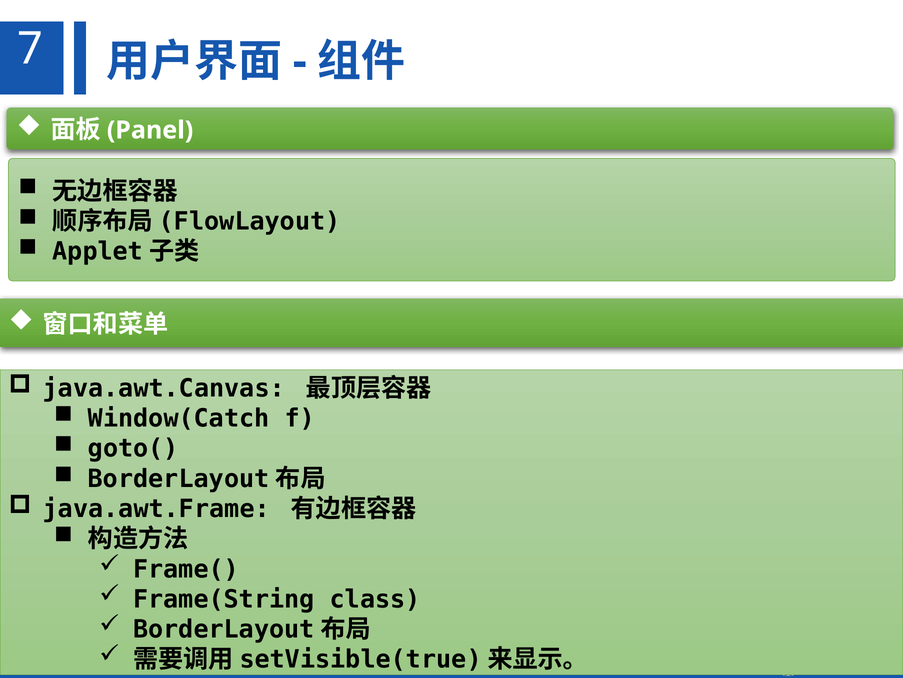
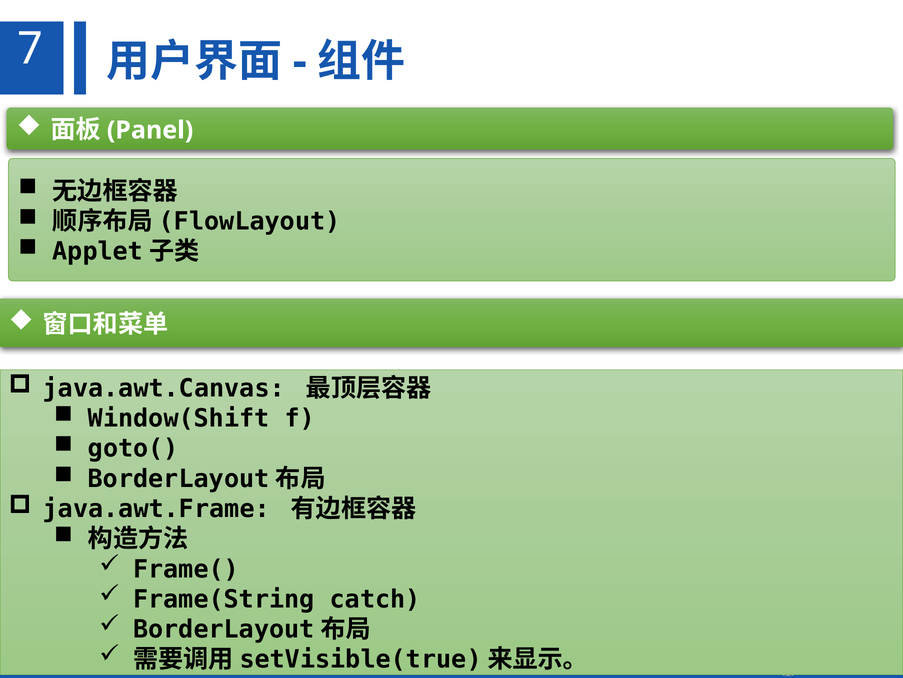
Window(Catch: Window(Catch -> Window(Shift
class: class -> catch
